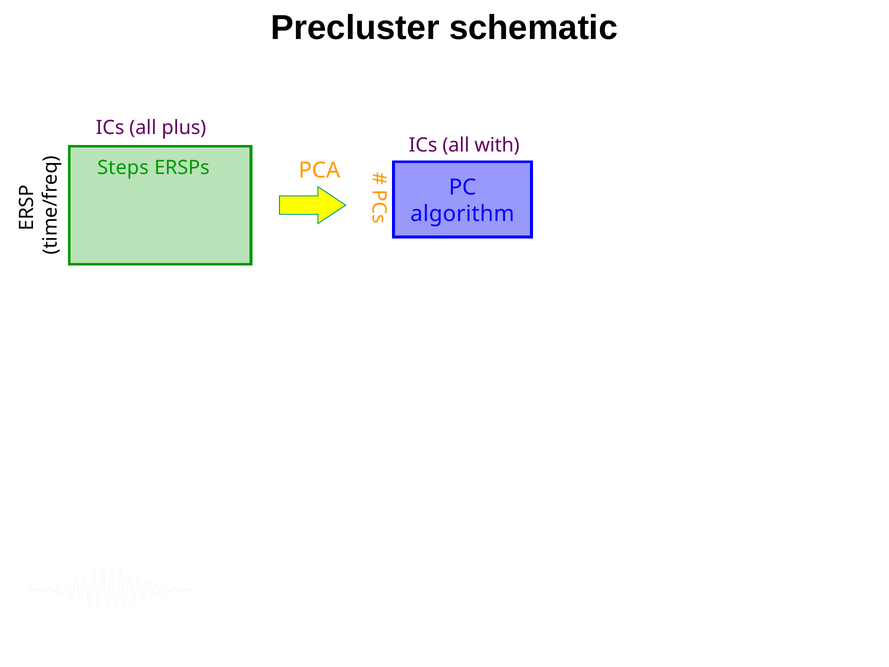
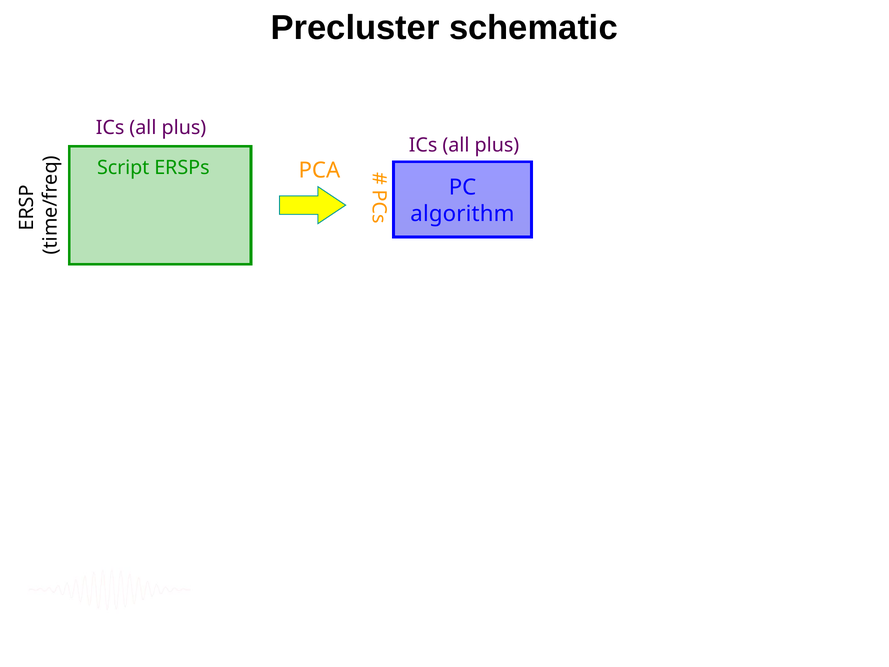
with at (497, 145): with -> plus
Steps: Steps -> Script
